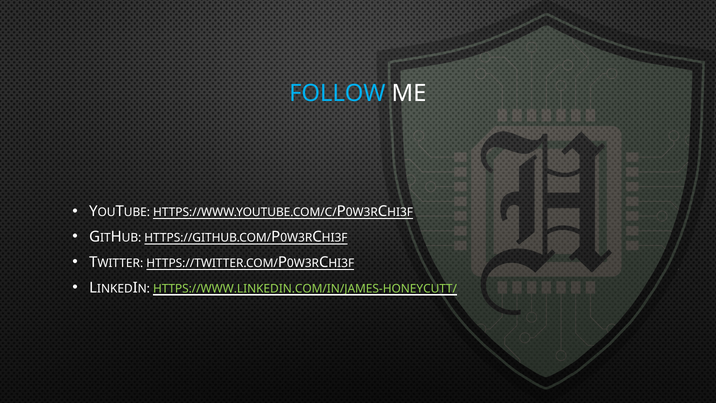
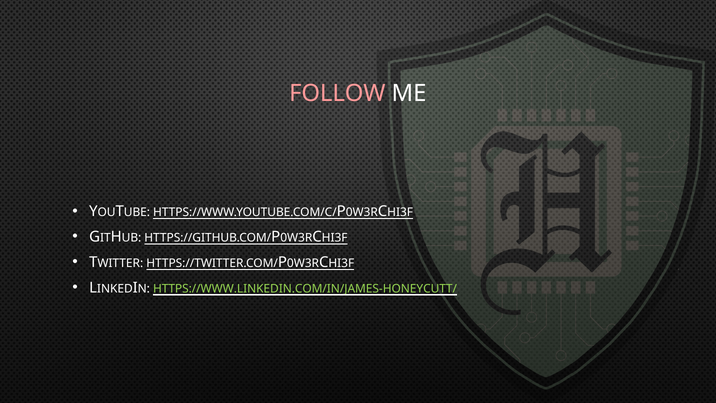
FOLLOW colour: light blue -> pink
